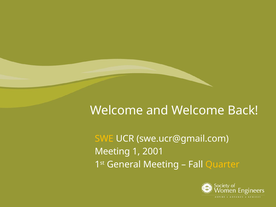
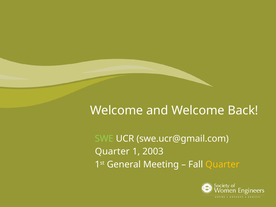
SWE colour: yellow -> light green
Meeting at (112, 152): Meeting -> Quarter
2001: 2001 -> 2003
